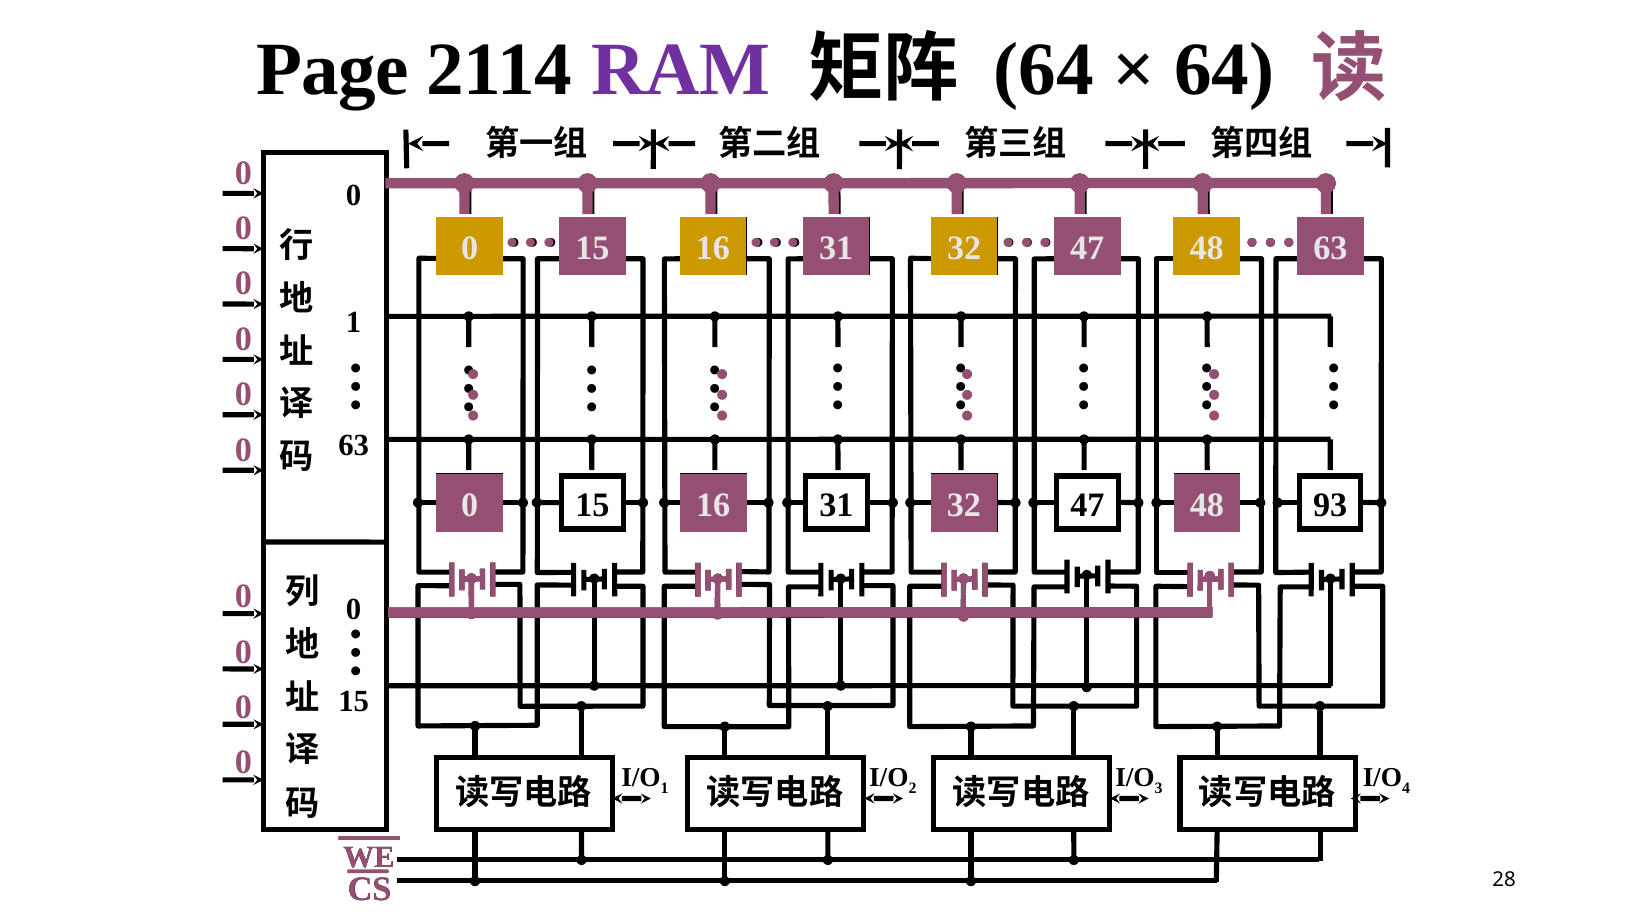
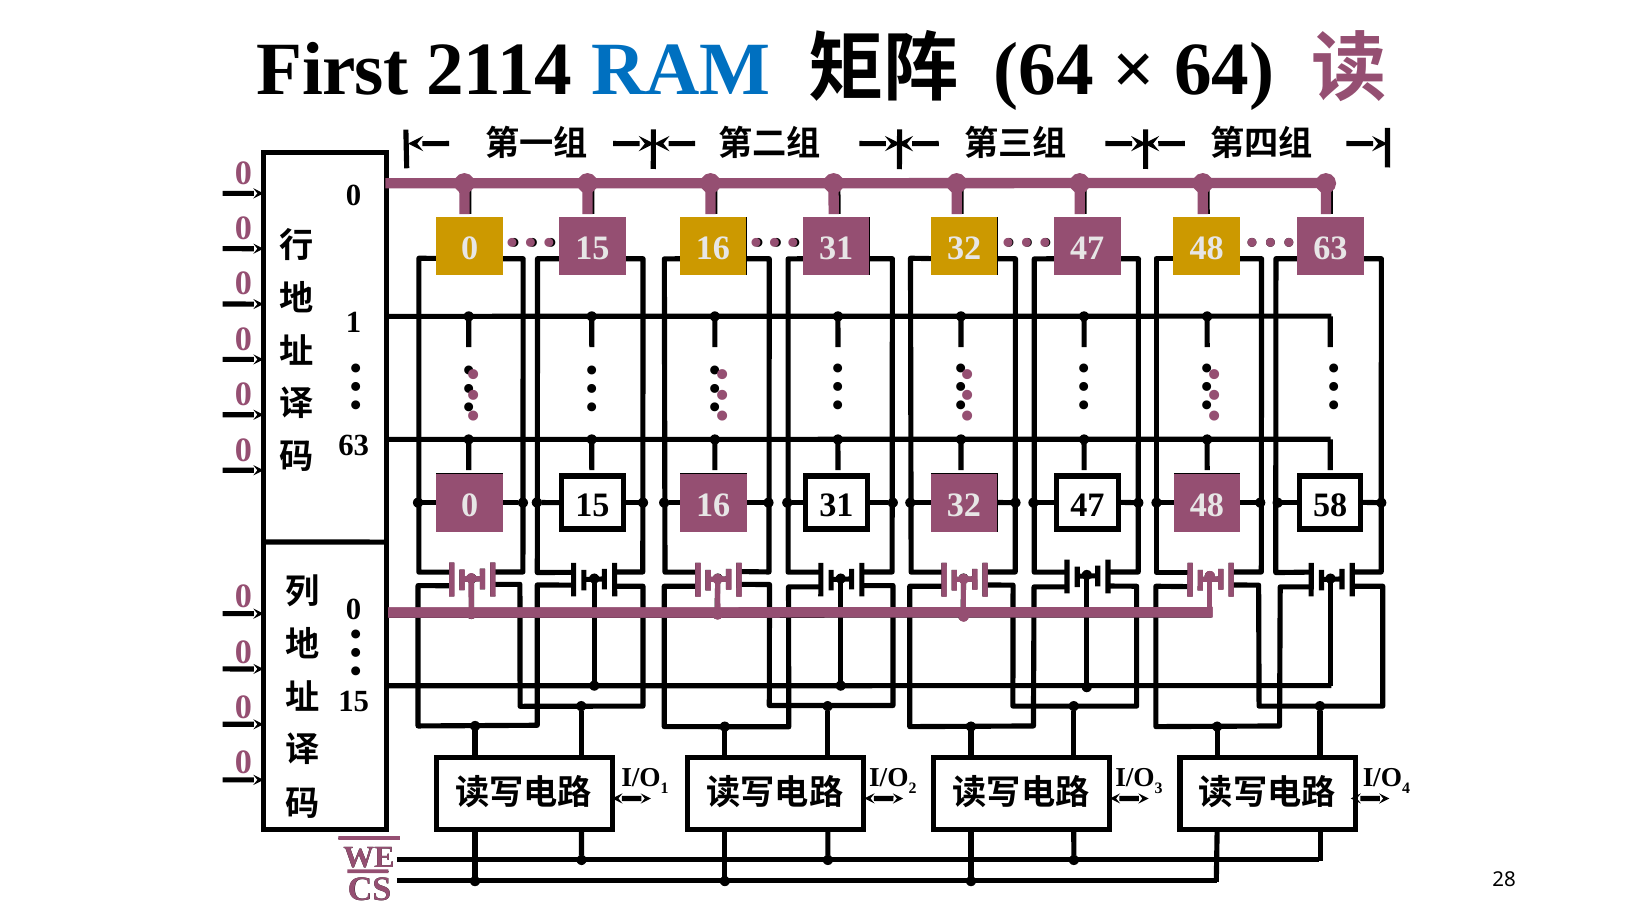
Page: Page -> First
RAM colour: purple -> blue
93: 93 -> 58
